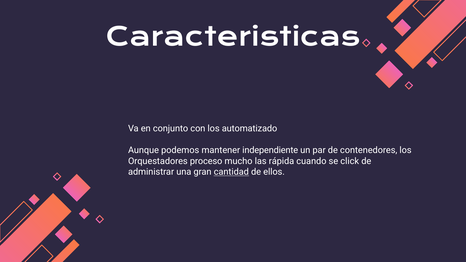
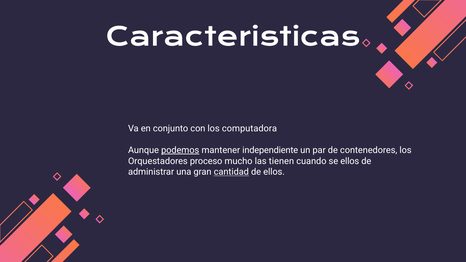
automatizado: automatizado -> computadora
podemos underline: none -> present
rápida: rápida -> tienen
se click: click -> ellos
